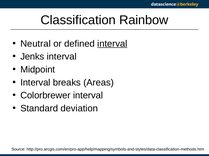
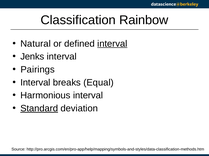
Neutral: Neutral -> Natural
Midpoint: Midpoint -> Pairings
Areas: Areas -> Equal
Colorbrewer: Colorbrewer -> Harmonious
Standard underline: none -> present
